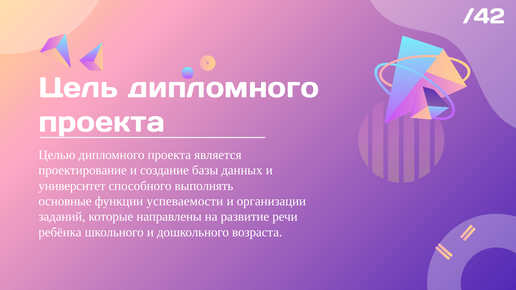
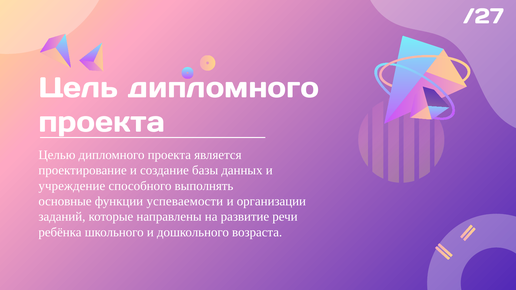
/42: /42 -> /27
университет: университет -> учреждение
